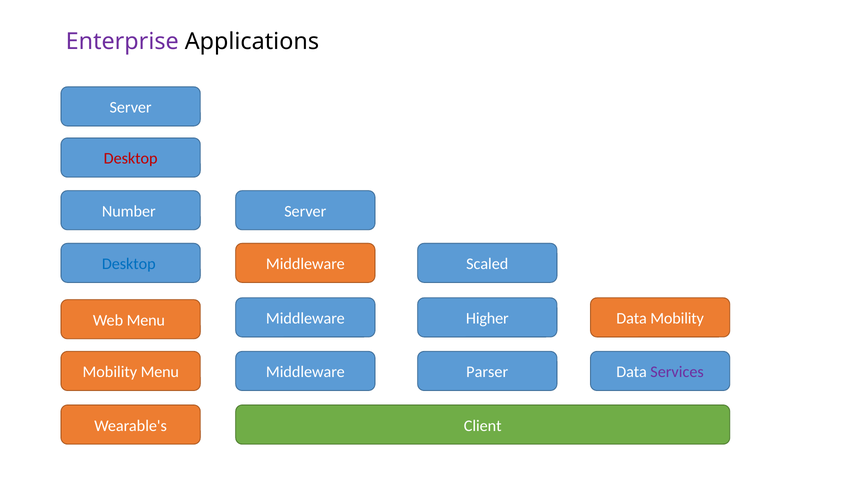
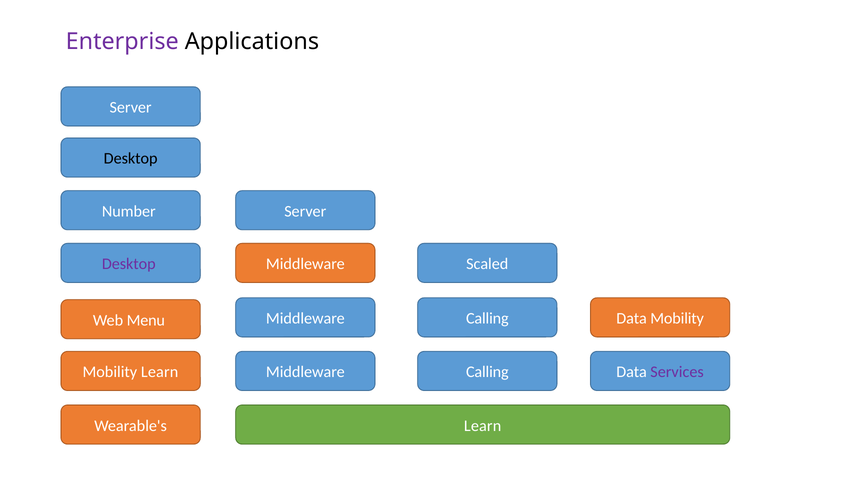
Desktop at (131, 159) colour: red -> black
Desktop at (129, 264) colour: blue -> purple
Higher at (487, 318): Higher -> Calling
Mobility Menu: Menu -> Learn
Parser at (487, 372): Parser -> Calling
Wearable's Client: Client -> Learn
